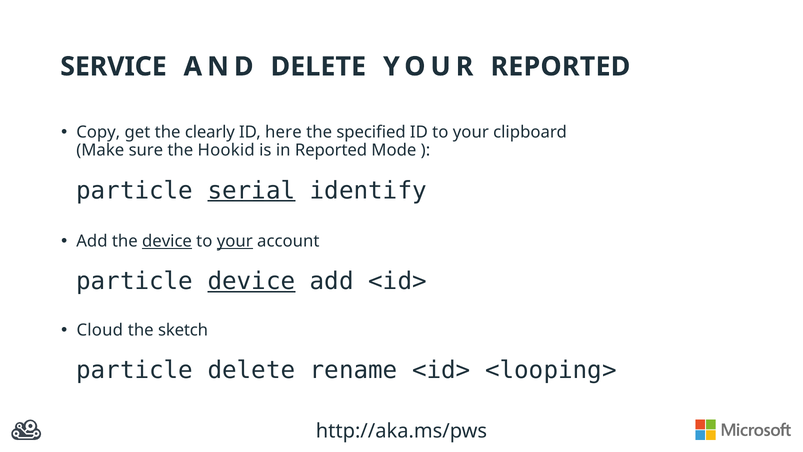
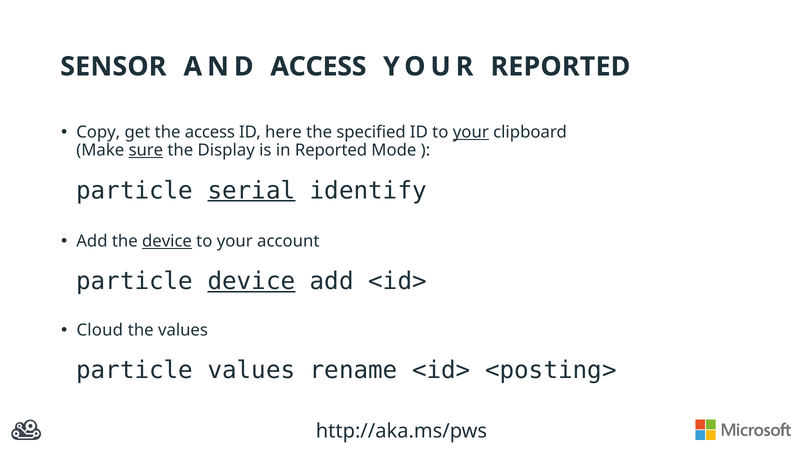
SERVICE: SERVICE -> SENSOR
AND DELETE: DELETE -> ACCESS
the clearly: clearly -> access
your at (471, 132) underline: none -> present
sure underline: none -> present
Hookid: Hookid -> Display
your at (235, 241) underline: present -> none
the sketch: sketch -> values
particle delete: delete -> values
<looping>: <looping> -> <posting>
